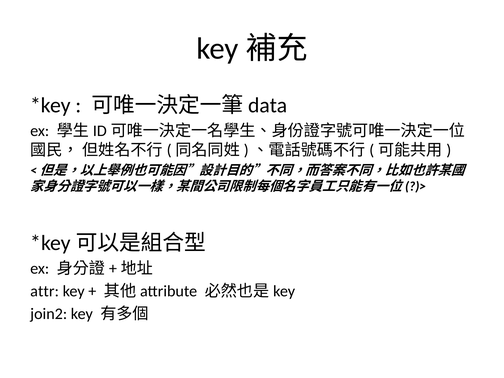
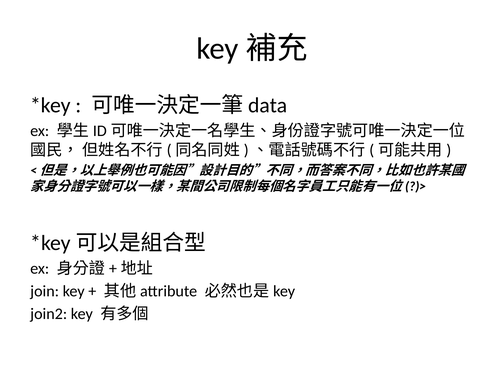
attr: attr -> join
